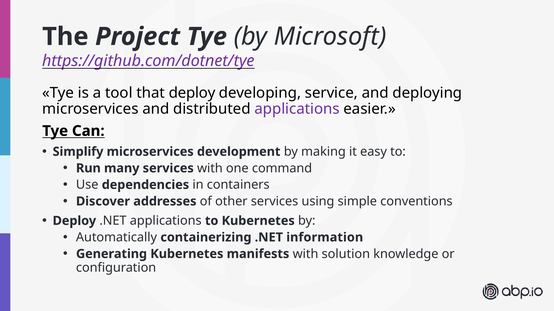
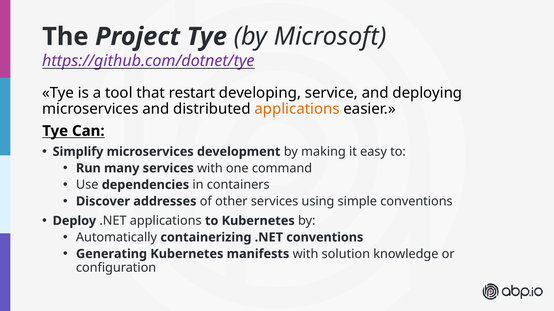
that deploy: deploy -> restart
applications at (297, 109) colour: purple -> orange
.NET information: information -> conventions
